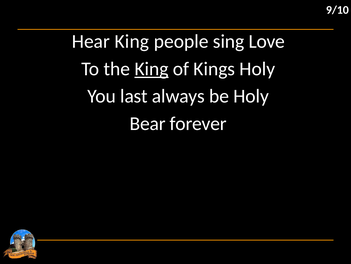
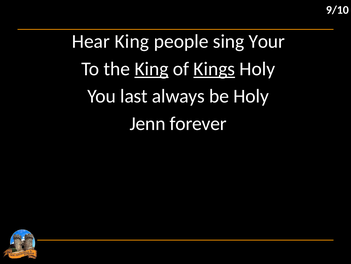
Love: Love -> Your
Kings underline: none -> present
Bear: Bear -> Jenn
